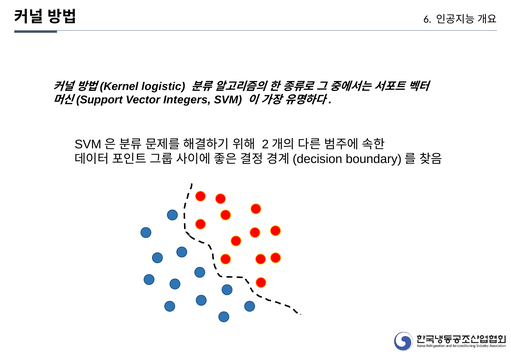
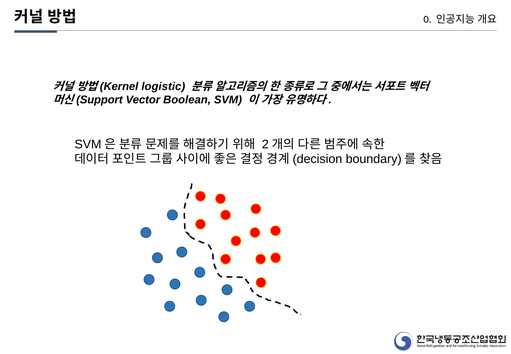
6: 6 -> 0
Integers: Integers -> Boolean
